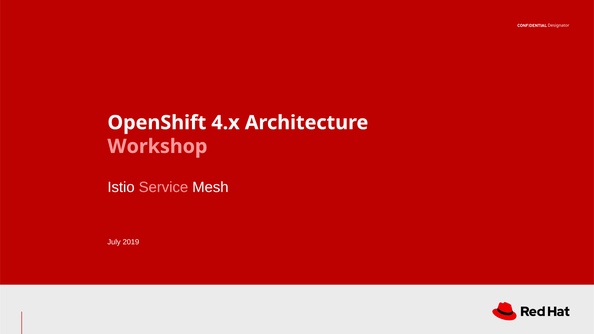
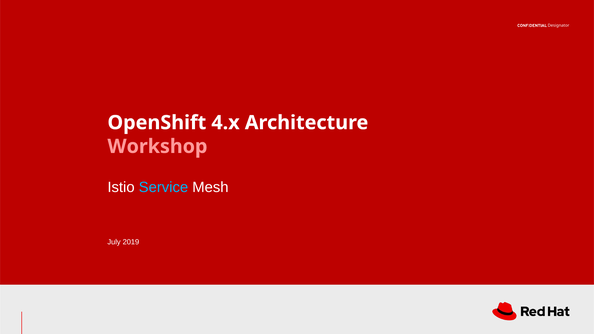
Service colour: pink -> light blue
